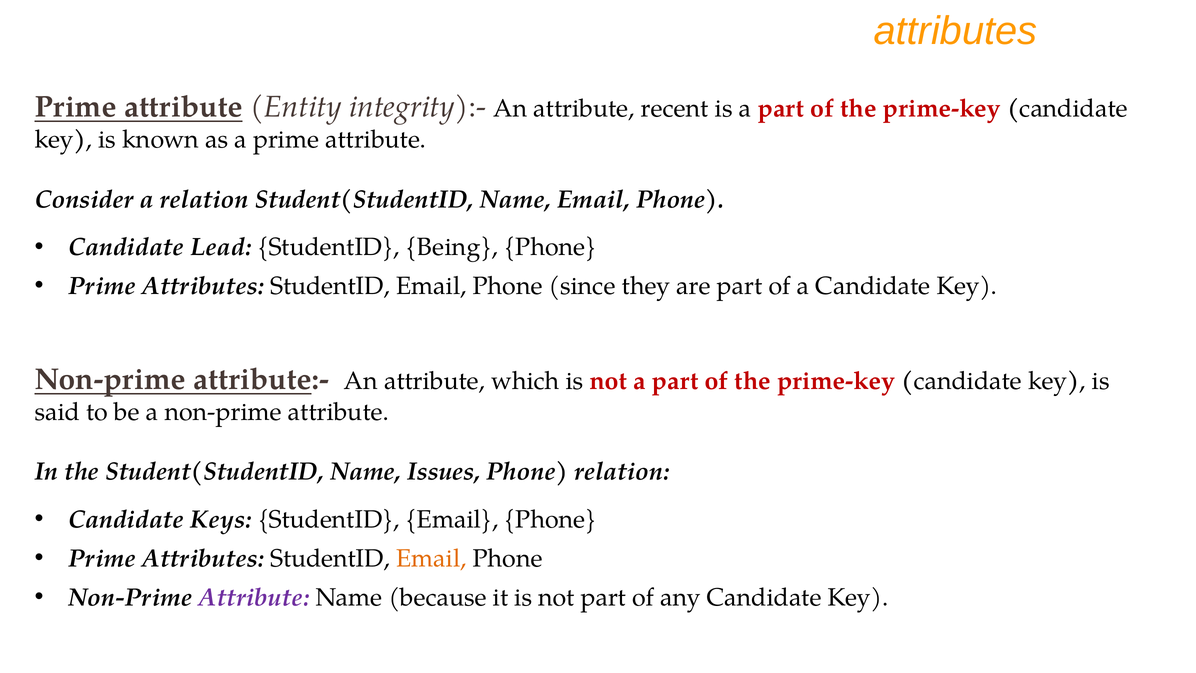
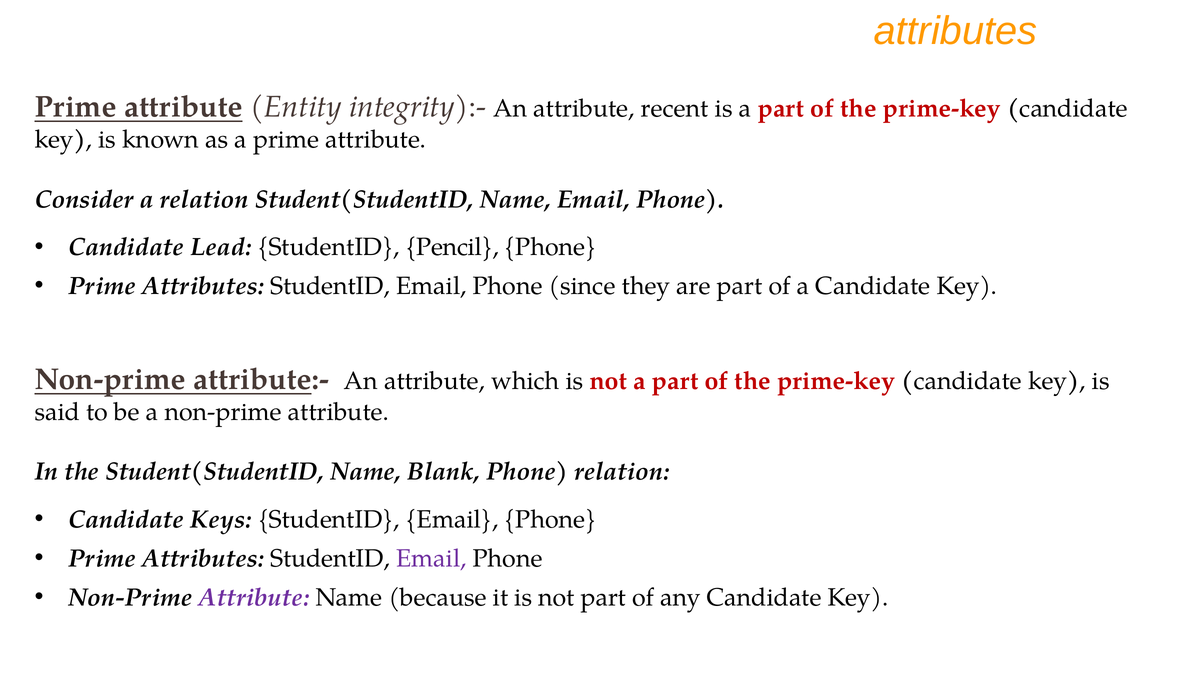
Being: Being -> Pencil
Issues: Issues -> Blank
Email at (431, 558) colour: orange -> purple
